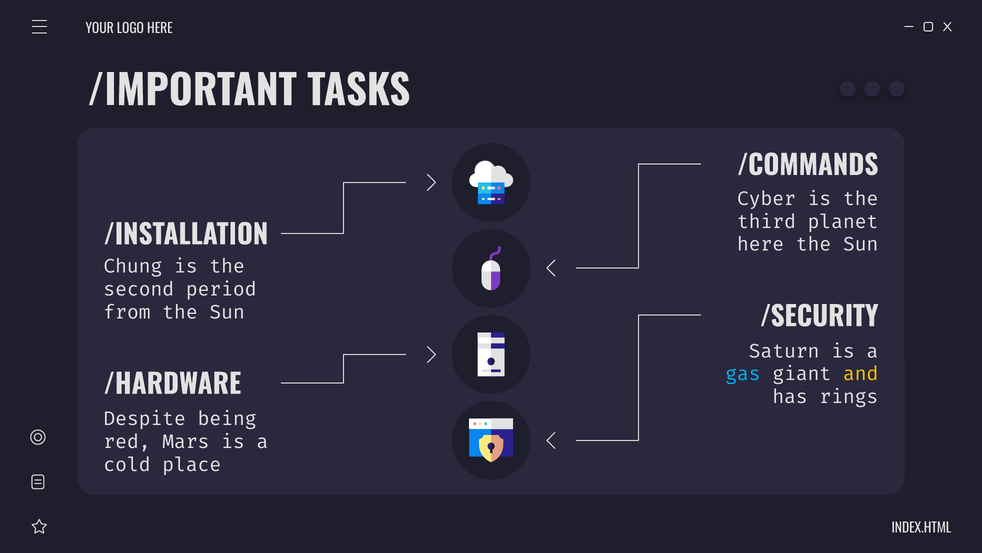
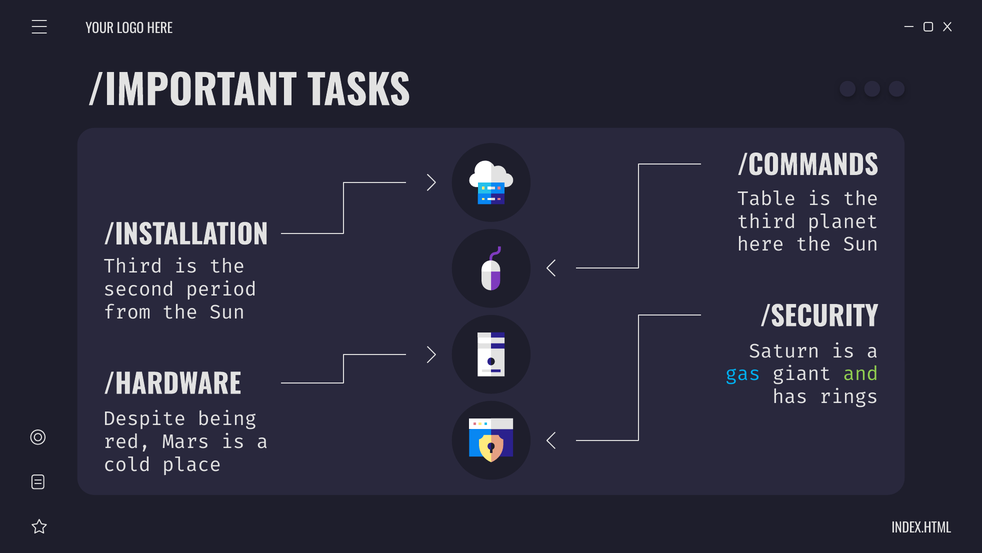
Cyber: Cyber -> Table
Chung at (133, 266): Chung -> Third
and colour: yellow -> light green
